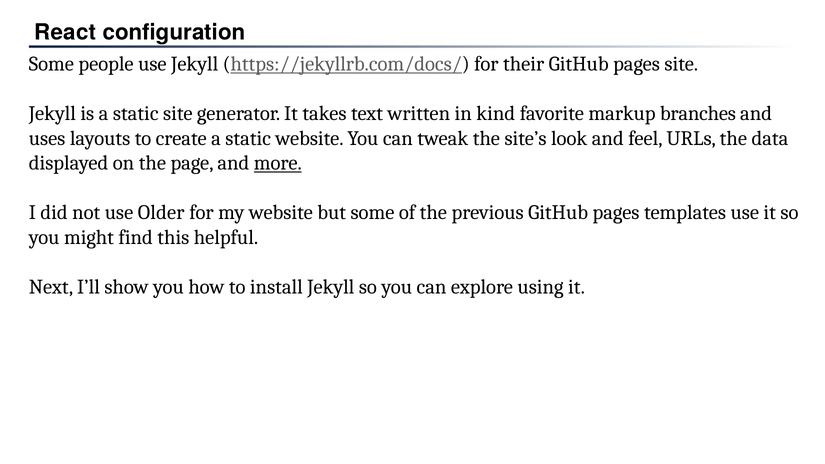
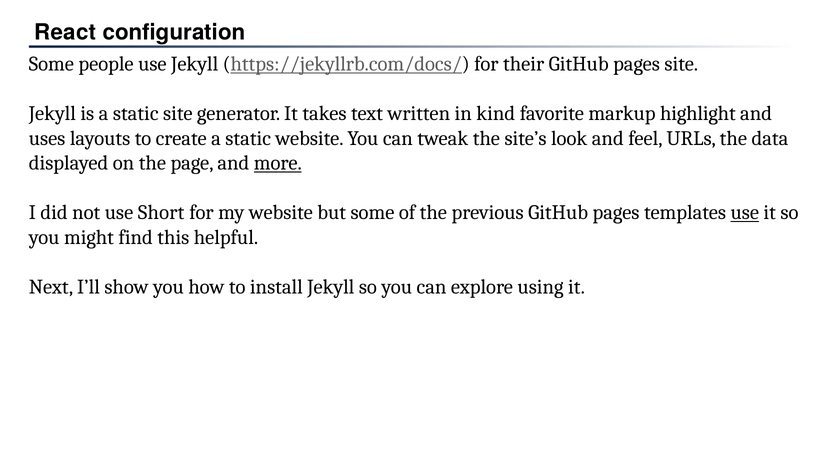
branches: branches -> highlight
Older: Older -> Short
use at (745, 213) underline: none -> present
